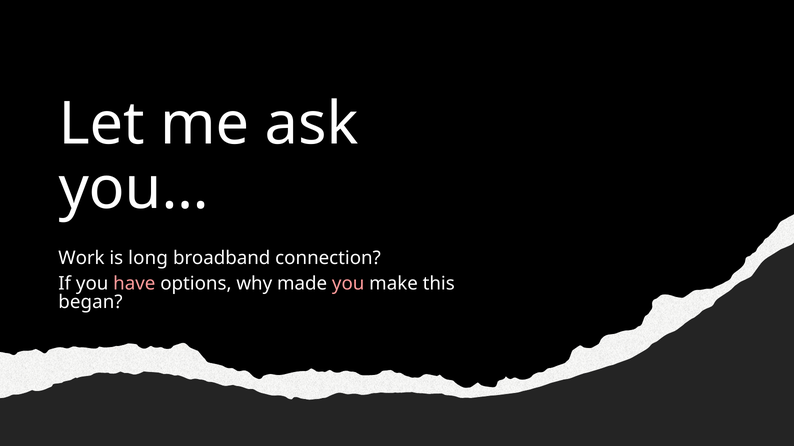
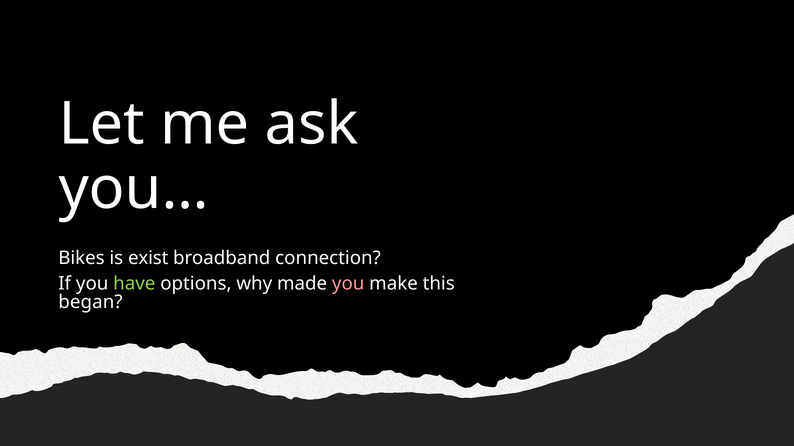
Work: Work -> Bikes
long: long -> exist
have colour: pink -> light green
